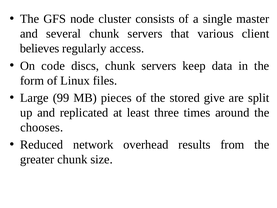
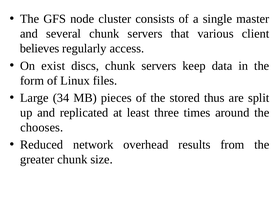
code: code -> exist
99: 99 -> 34
give: give -> thus
